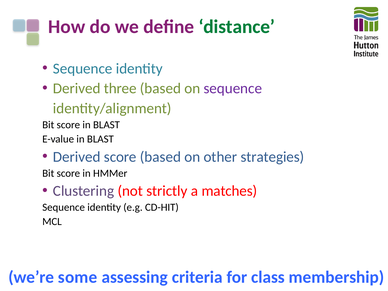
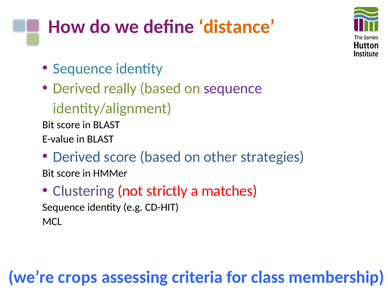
distance colour: green -> orange
three: three -> really
some: some -> crops
